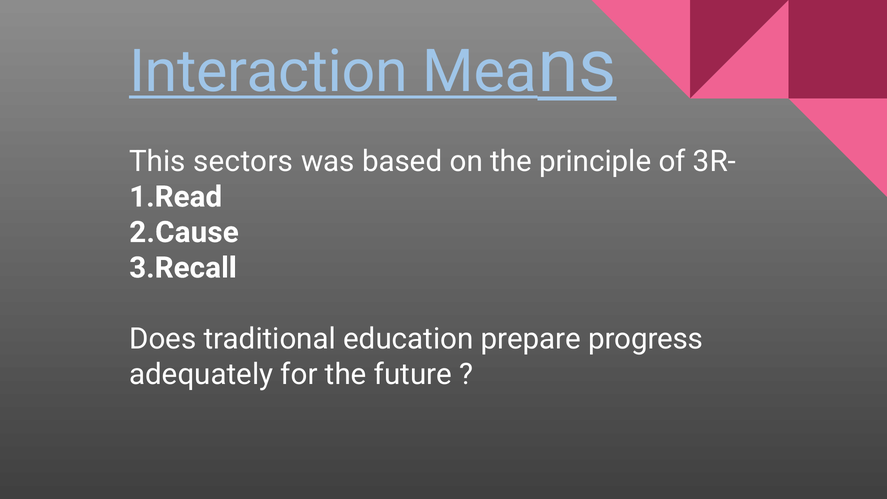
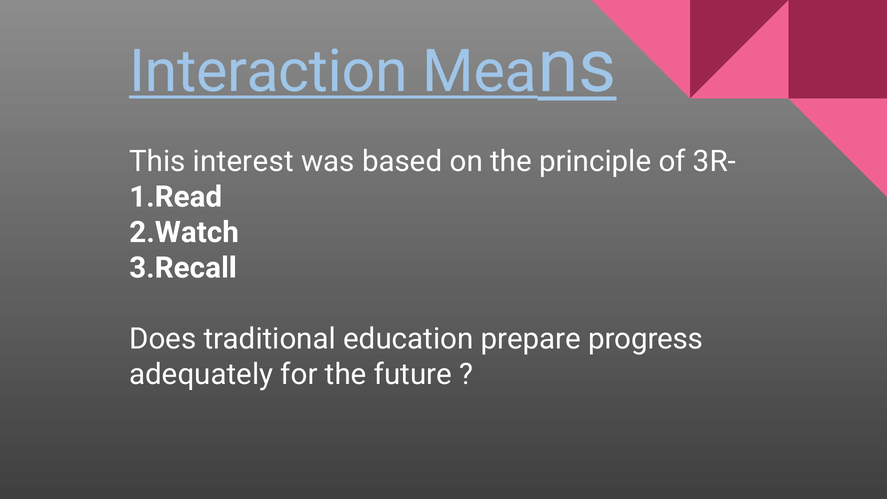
sectors: sectors -> interest
2.Cause: 2.Cause -> 2.Watch
